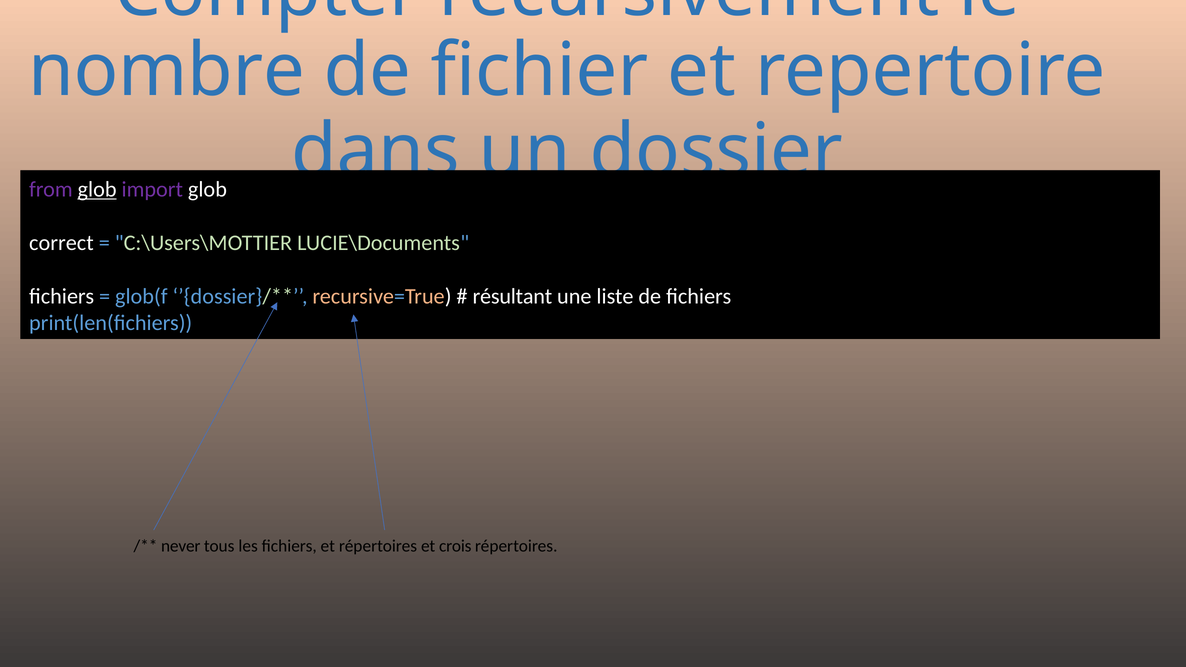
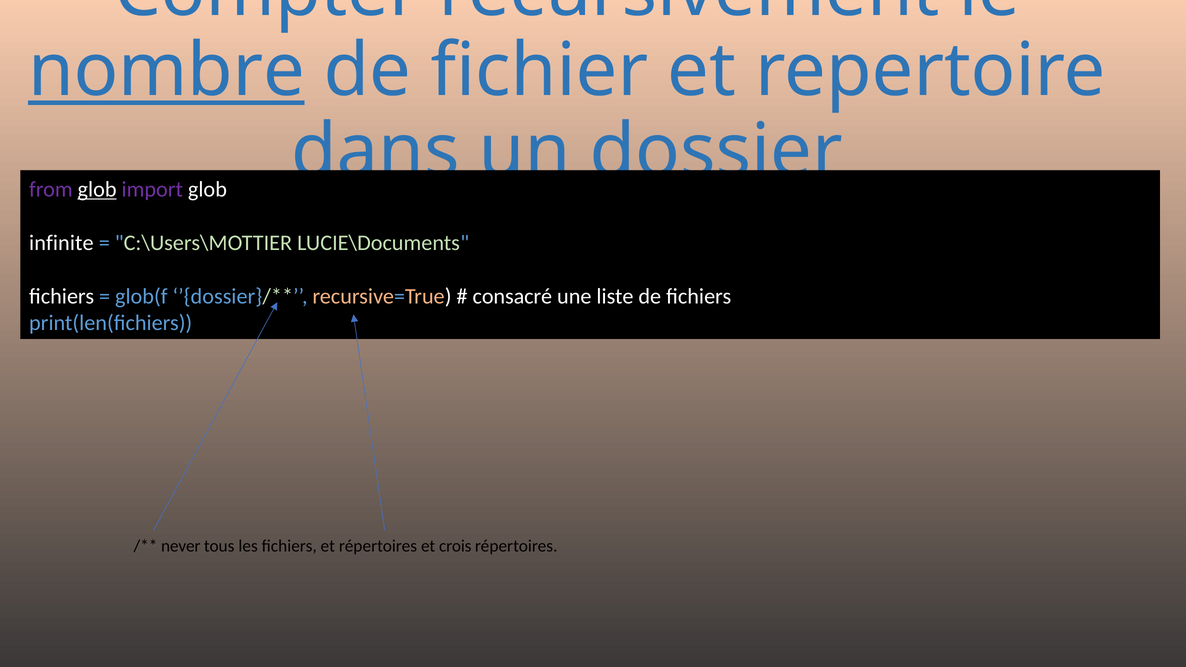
nombre underline: none -> present
correct: correct -> infinite
résultant: résultant -> consacré
